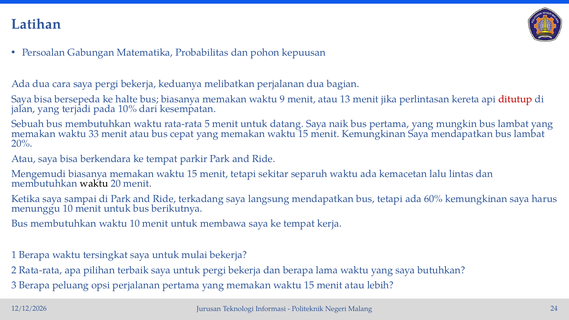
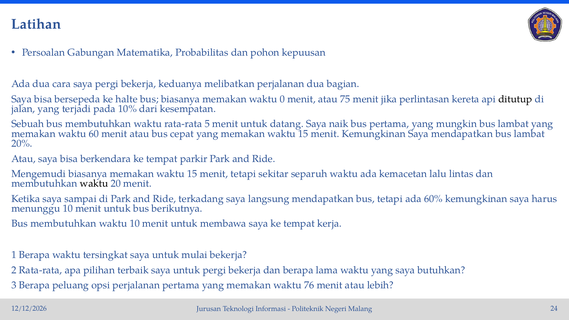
9: 9 -> 0
13: 13 -> 75
ditutup colour: red -> black
33: 33 -> 60
15 at (309, 285): 15 -> 76
